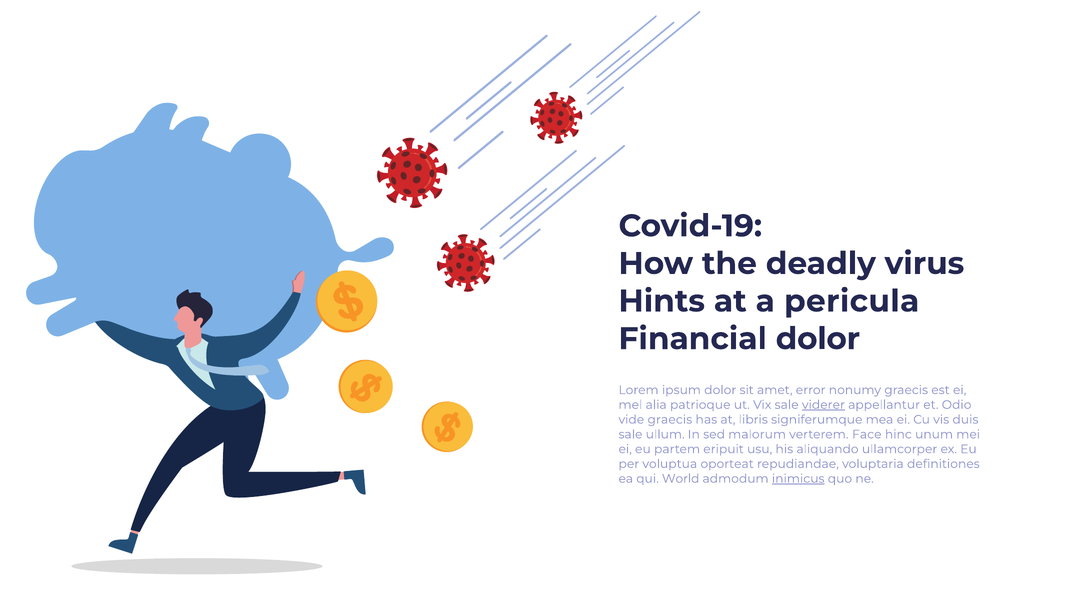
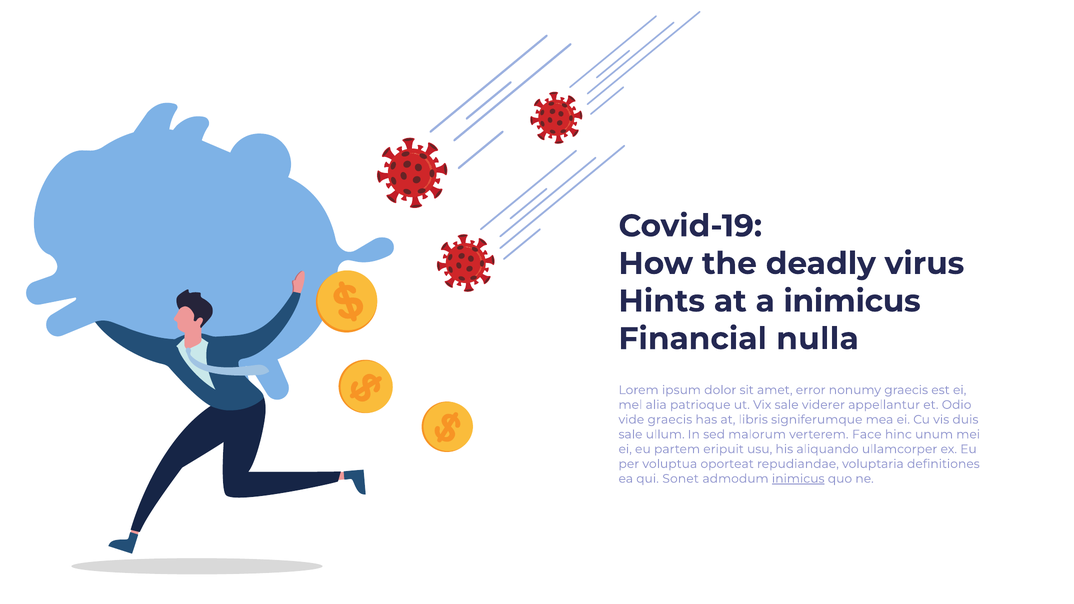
a pericula: pericula -> inimicus
Financial dolor: dolor -> nulla
viderer underline: present -> none
World: World -> Sonet
